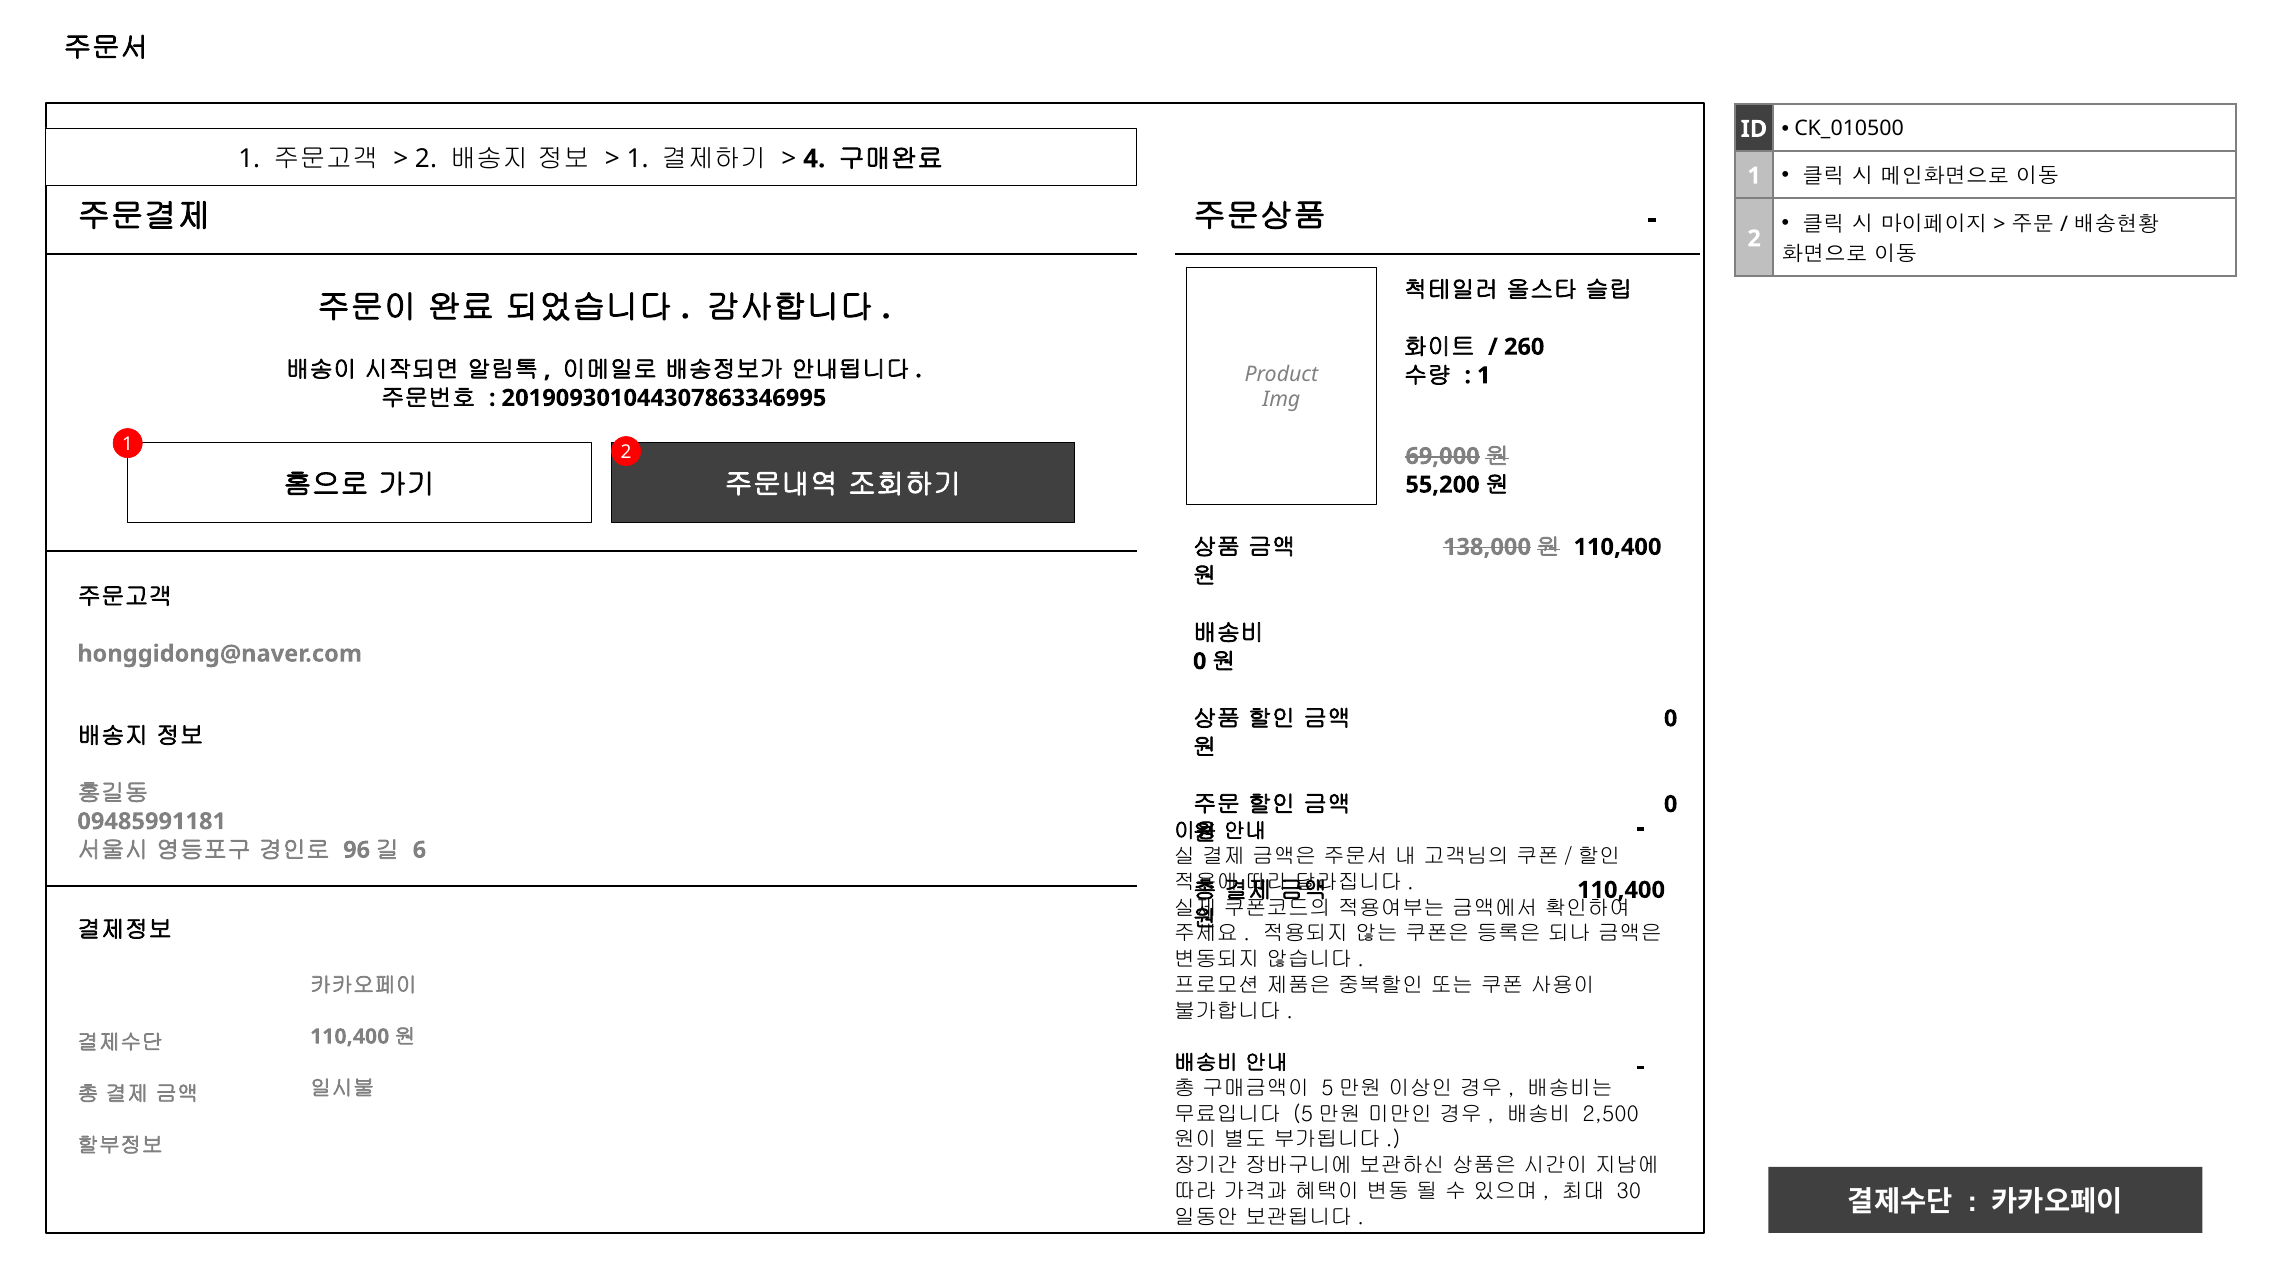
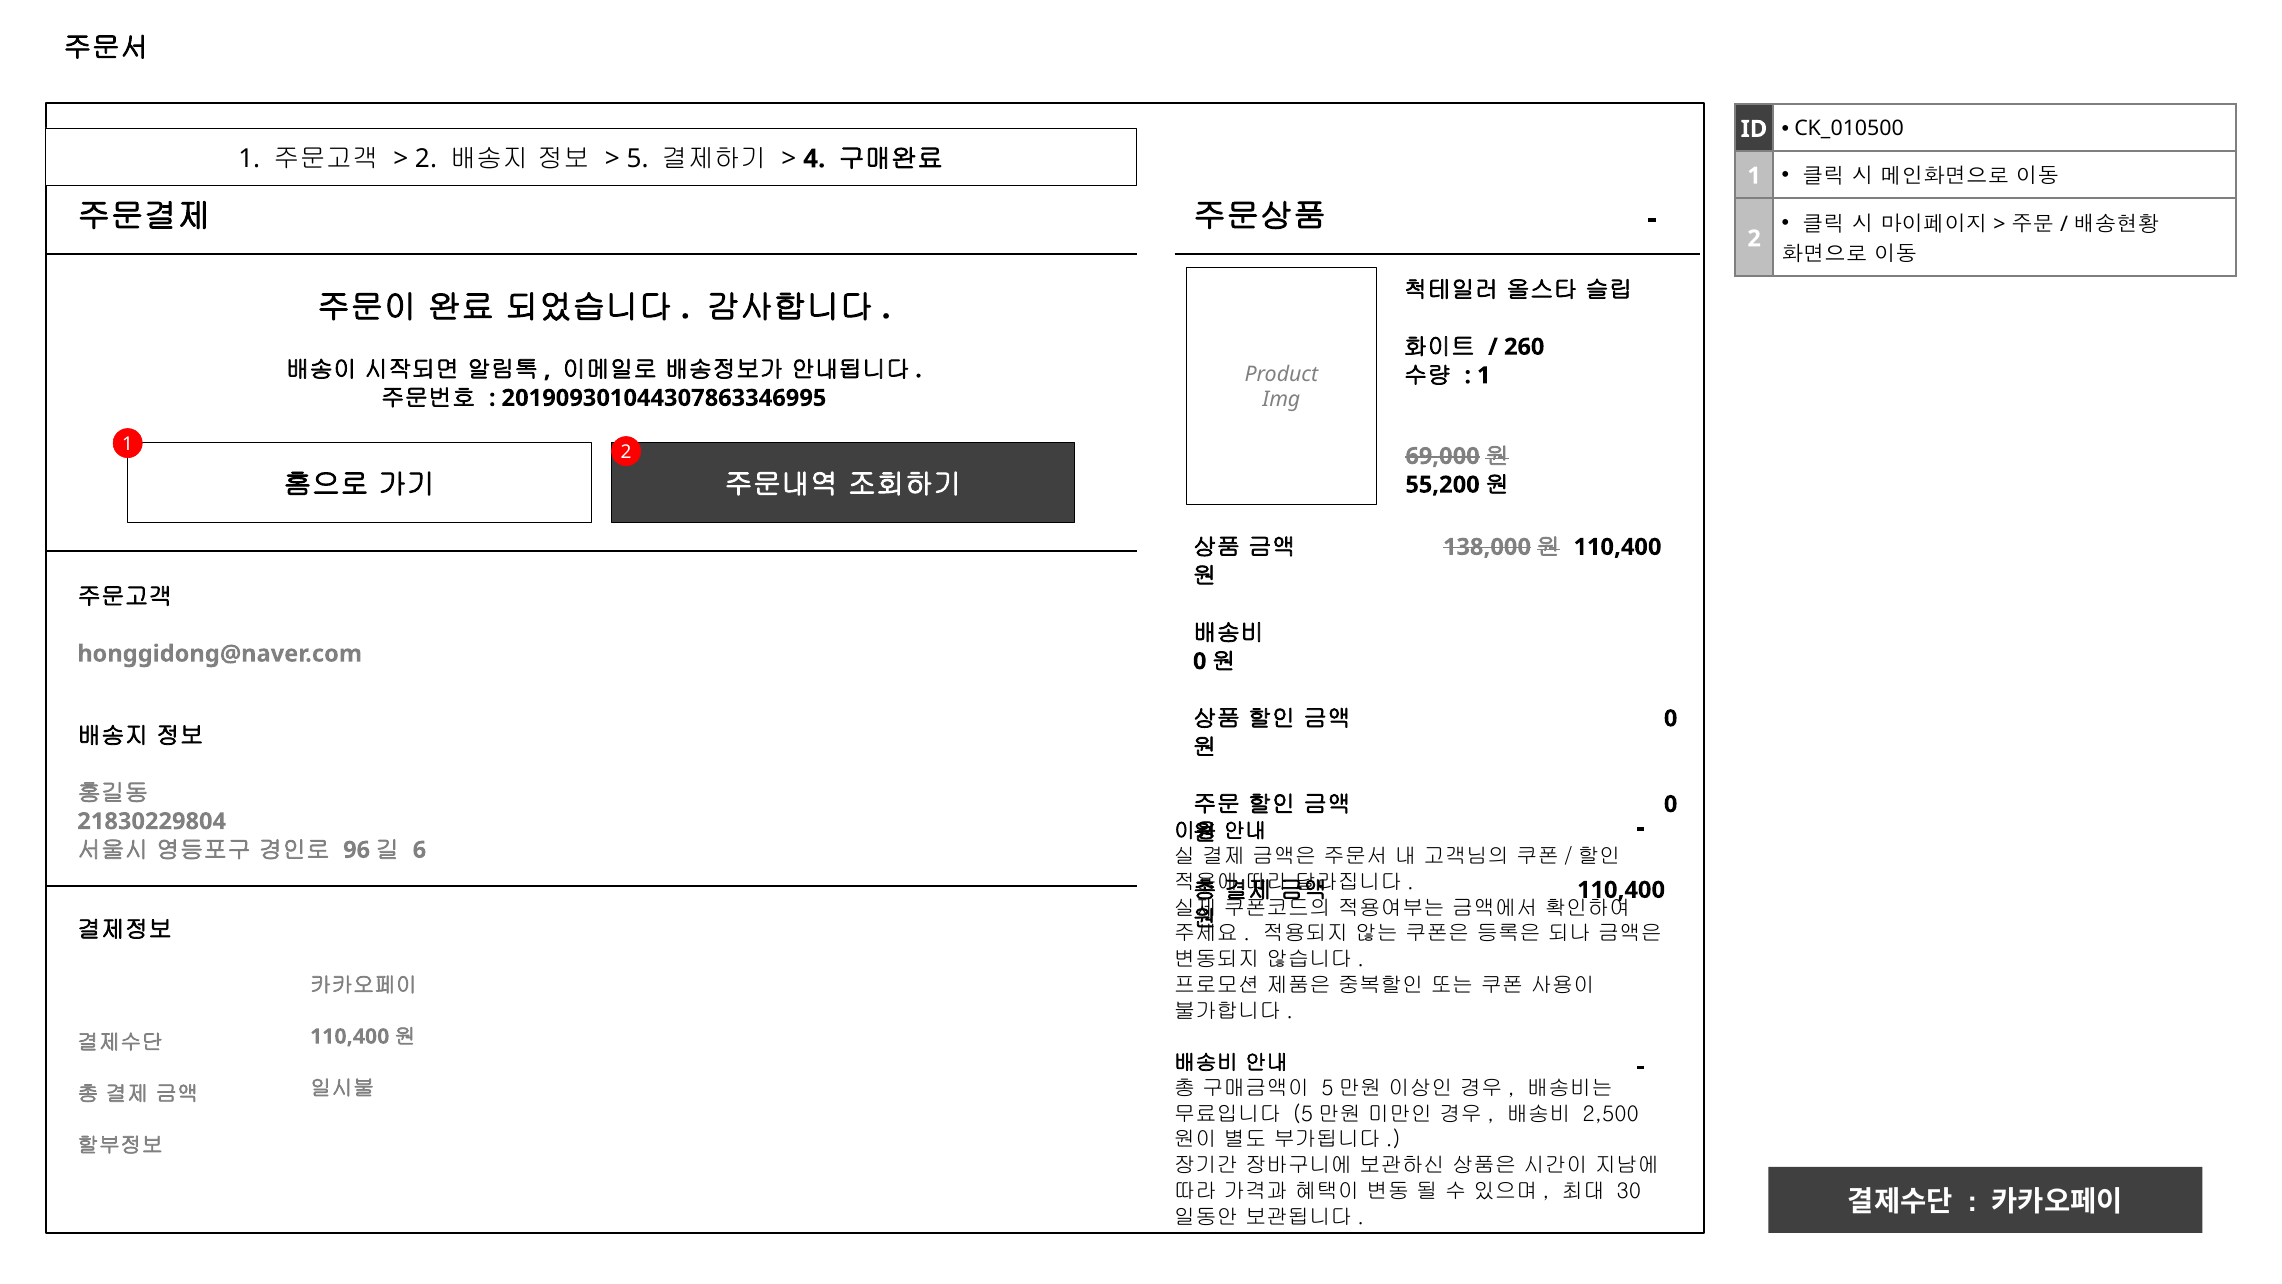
1 at (638, 159): 1 -> 5
09485991181: 09485991181 -> 21830229804
